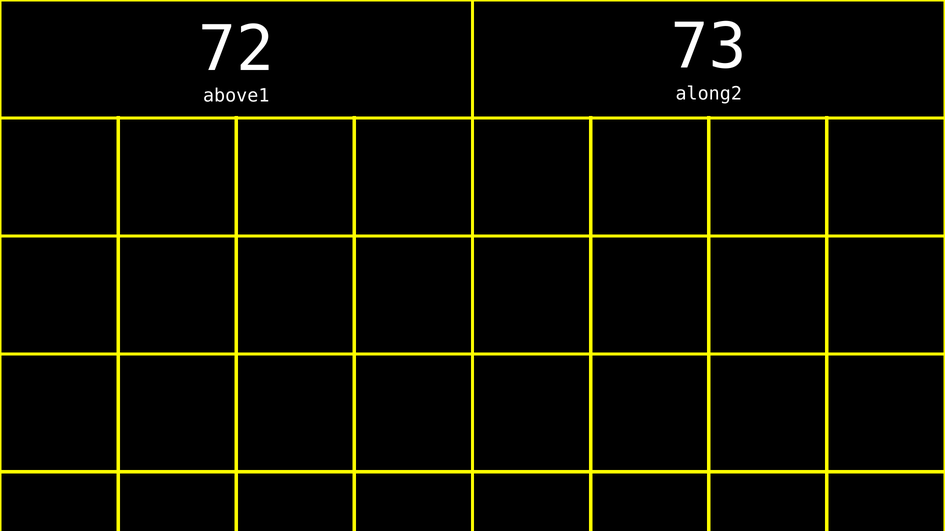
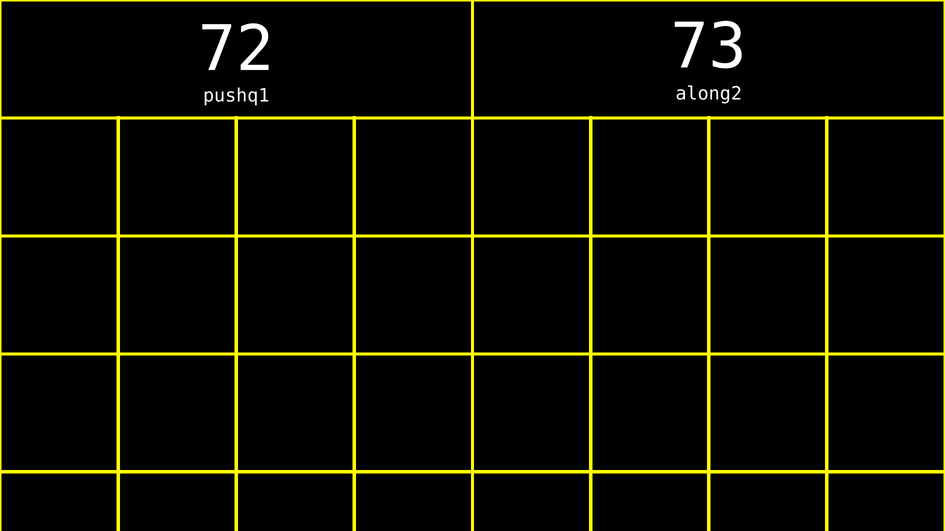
above1: above1 -> pushq1
